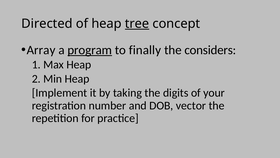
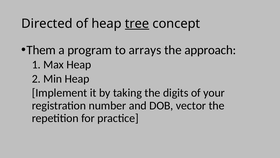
Array: Array -> Them
program underline: present -> none
finally: finally -> arrays
considers: considers -> approach
